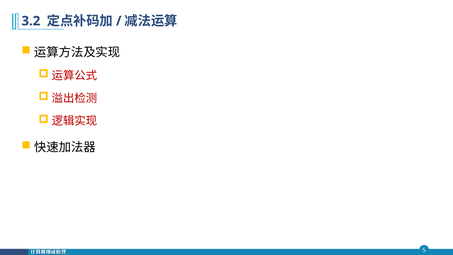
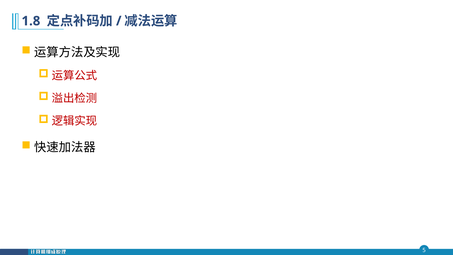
3.2: 3.2 -> 1.8
